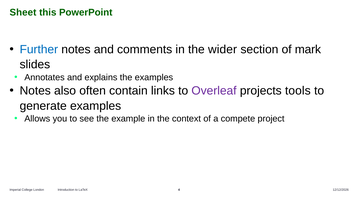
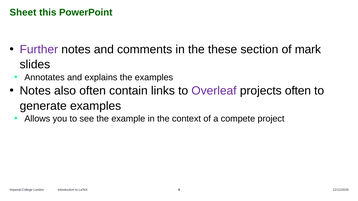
Further colour: blue -> purple
wider: wider -> these
projects tools: tools -> often
